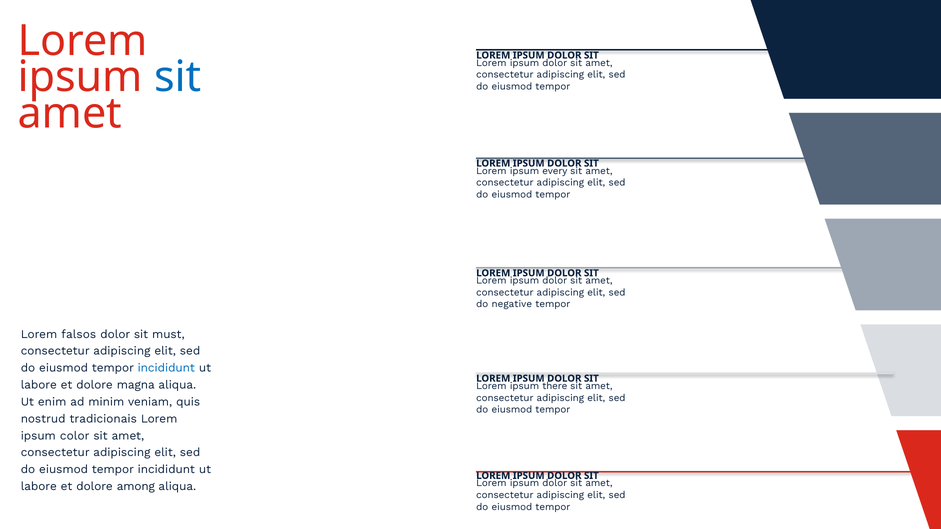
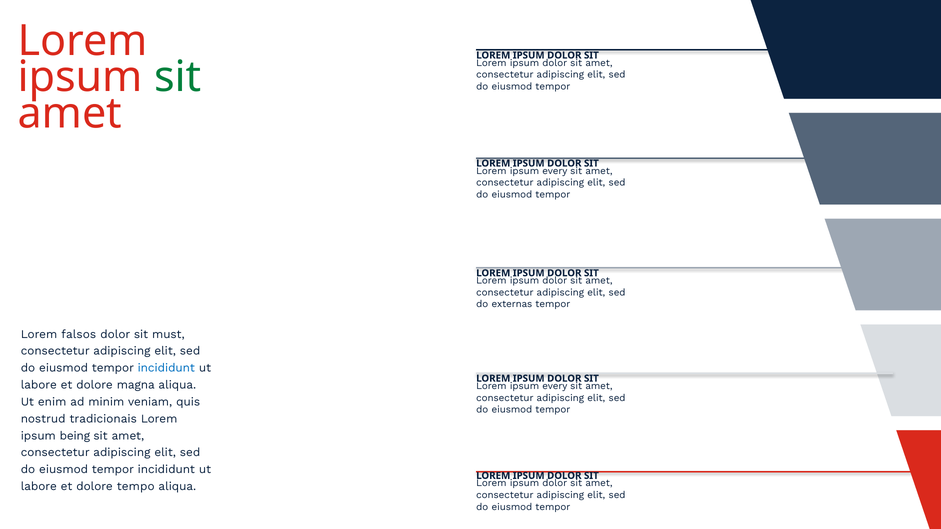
sit at (178, 77) colour: blue -> green
negative: negative -> externas
there at (555, 386): there -> every
color: color -> being
among: among -> tempo
